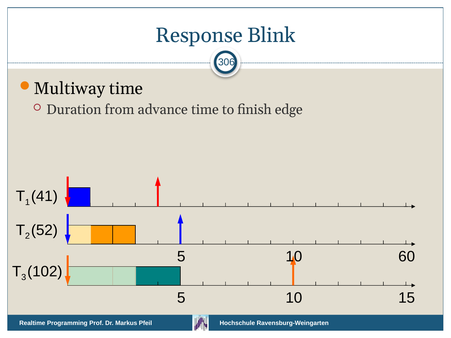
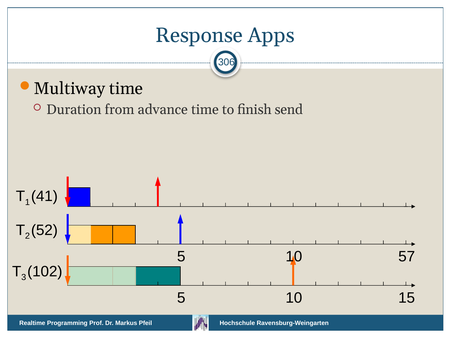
Blink: Blink -> Apps
edge: edge -> send
60: 60 -> 57
